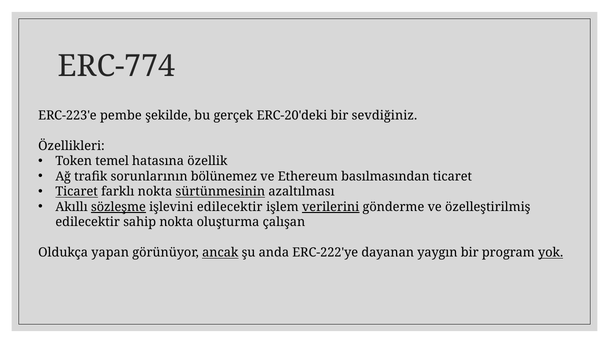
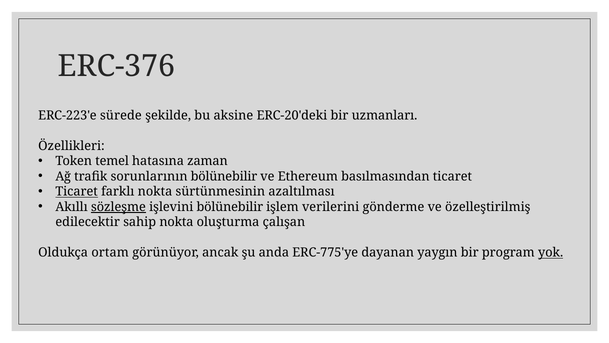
ERC-774: ERC-774 -> ERC-376
pembe: pembe -> sürede
gerçek: gerçek -> aksine
sevdiğiniz: sevdiğiniz -> uzmanları
özellik: özellik -> zaman
sorunlarının bölünemez: bölünemez -> bölünebilir
sürtünmesinin underline: present -> none
işlevini edilecektir: edilecektir -> bölünebilir
verilerini underline: present -> none
yapan: yapan -> ortam
ancak underline: present -> none
ERC-222'ye: ERC-222'ye -> ERC-775'ye
